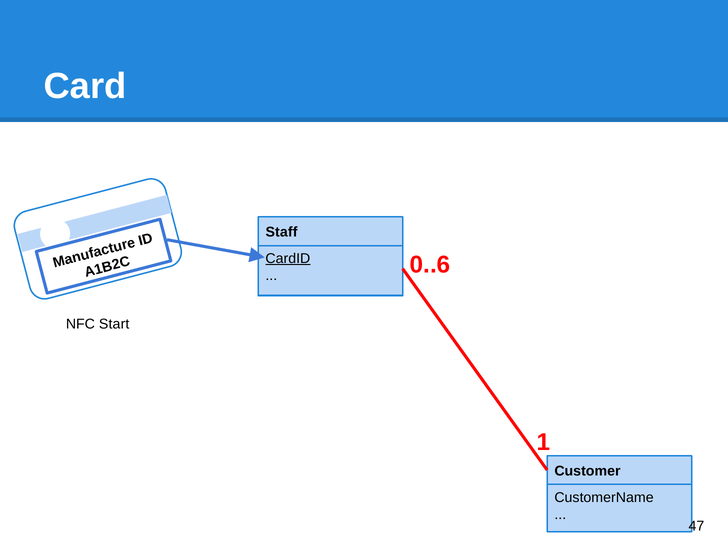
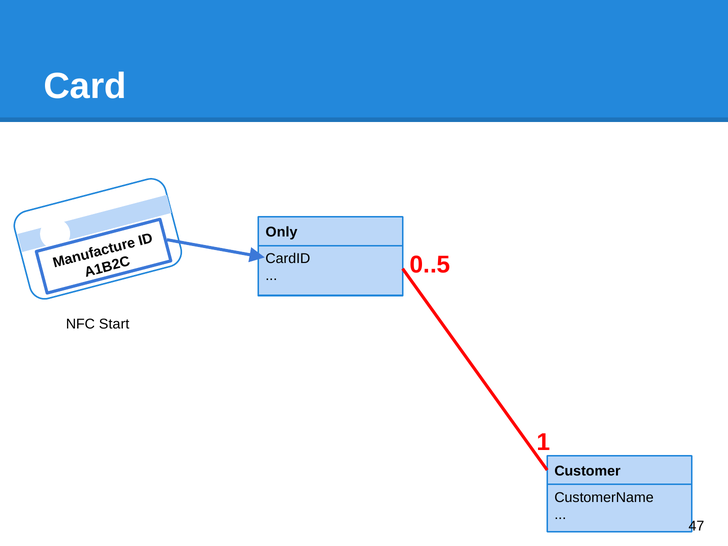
Staff: Staff -> Only
CardID underline: present -> none
0..6: 0..6 -> 0..5
